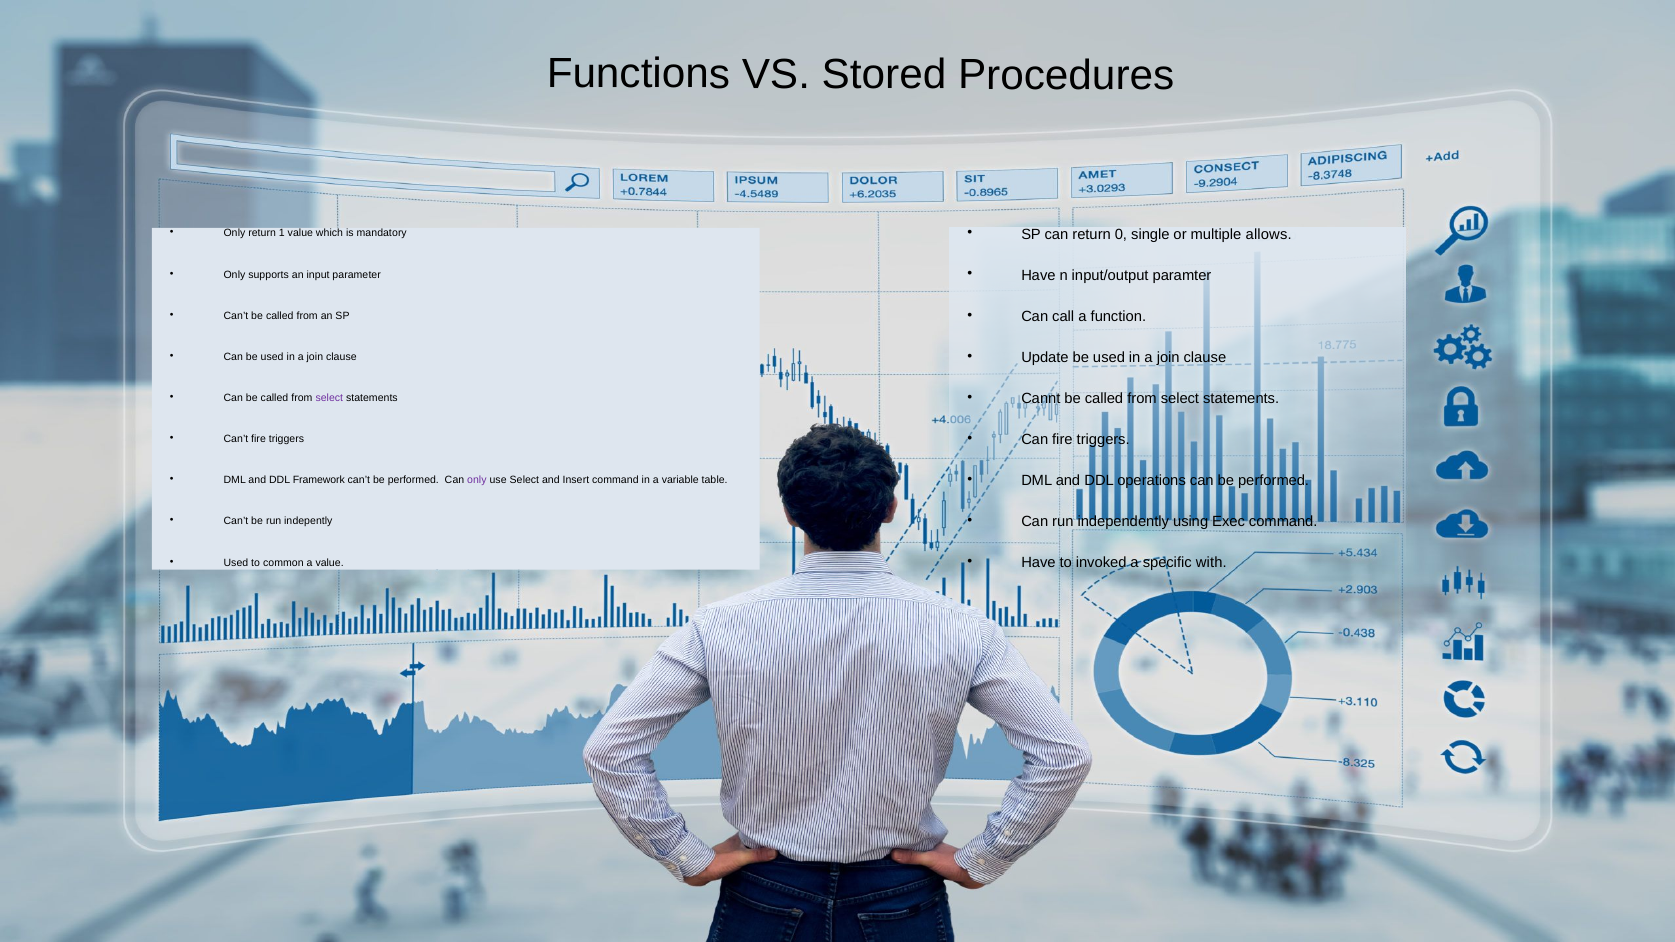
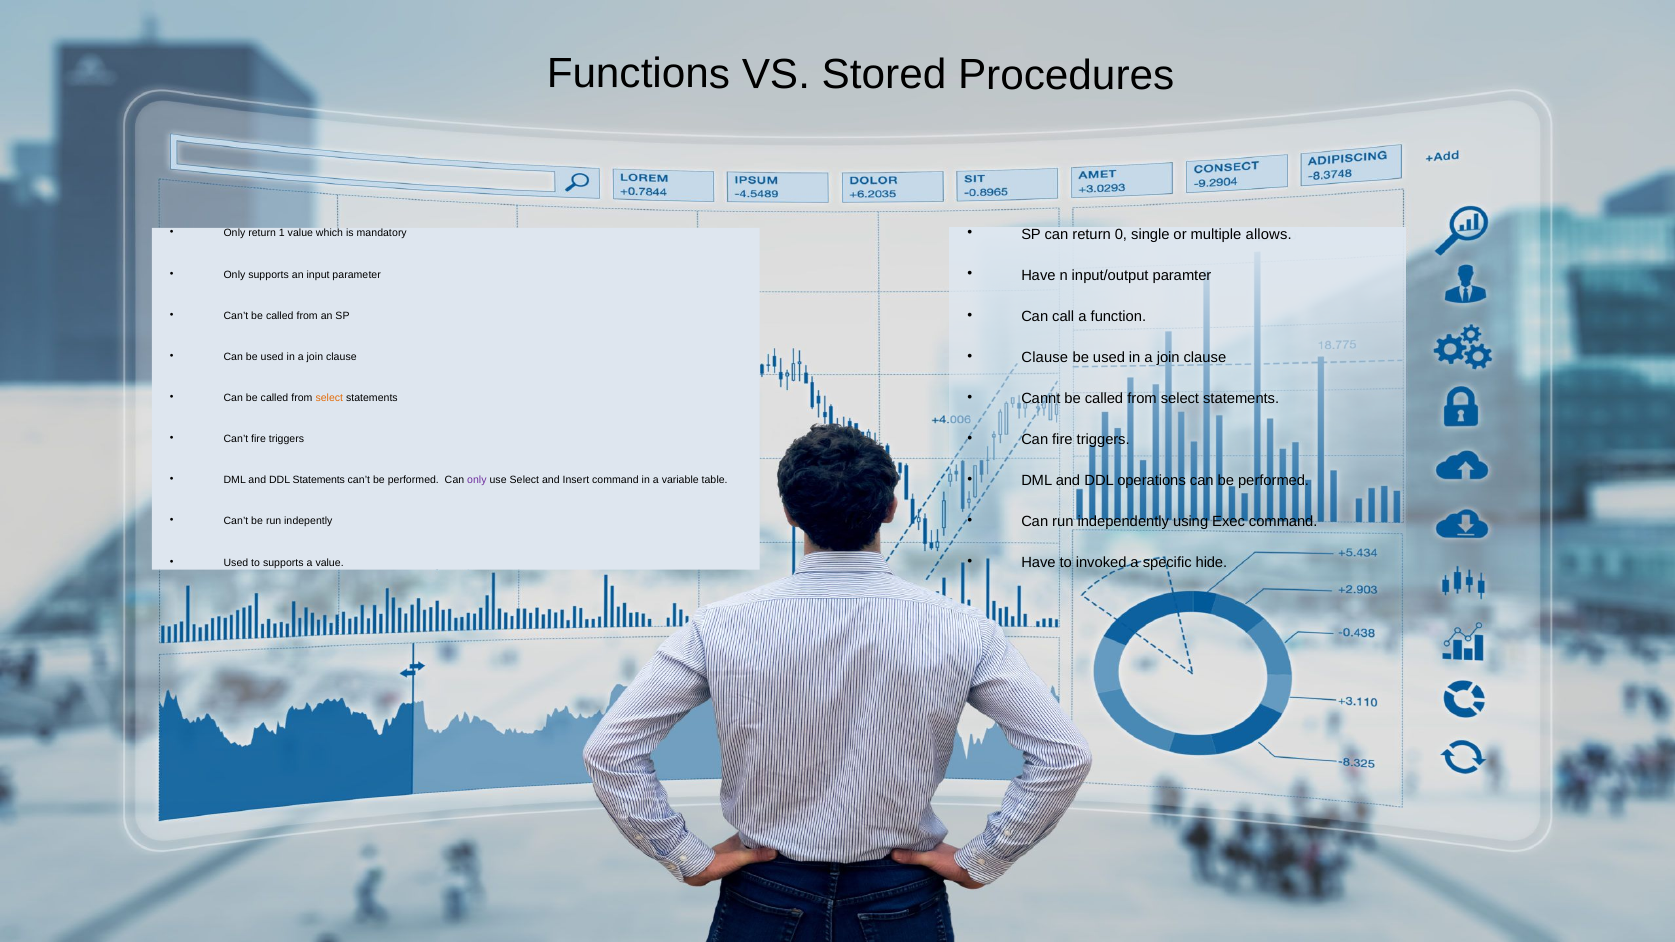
Update at (1045, 358): Update -> Clause
select at (329, 398) colour: purple -> orange
DDL Framework: Framework -> Statements
with: with -> hide
to common: common -> supports
